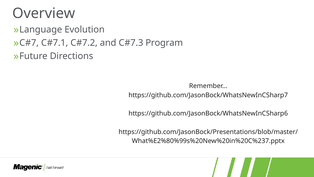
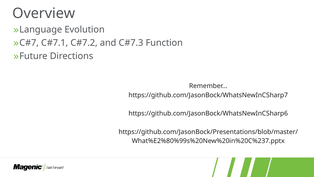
Program: Program -> Function
